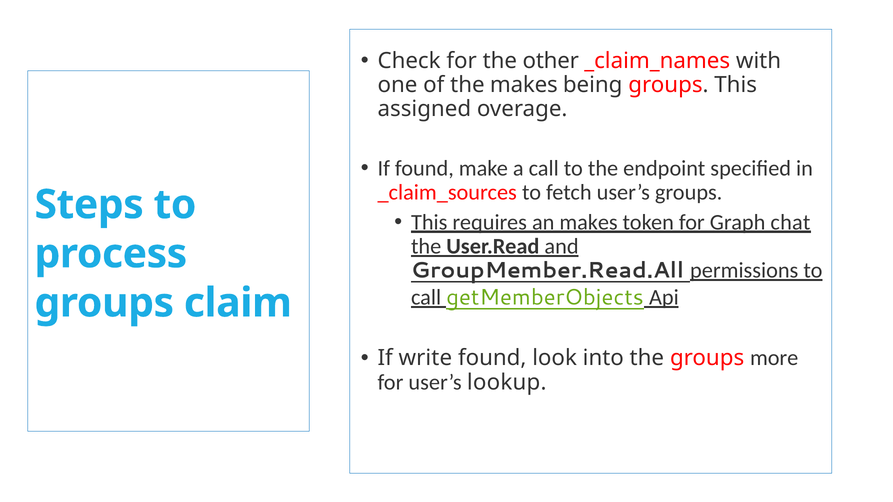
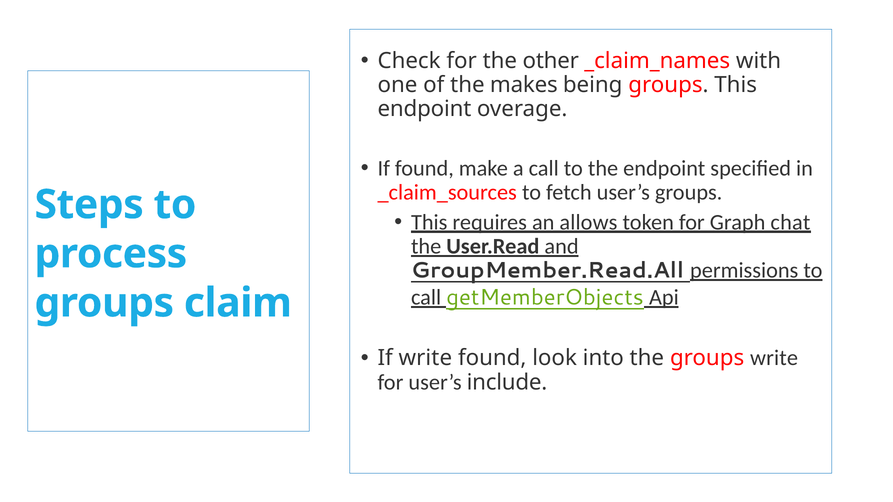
assigned at (424, 109): assigned -> endpoint
an makes: makes -> allows
groups more: more -> write
lookup: lookup -> include
